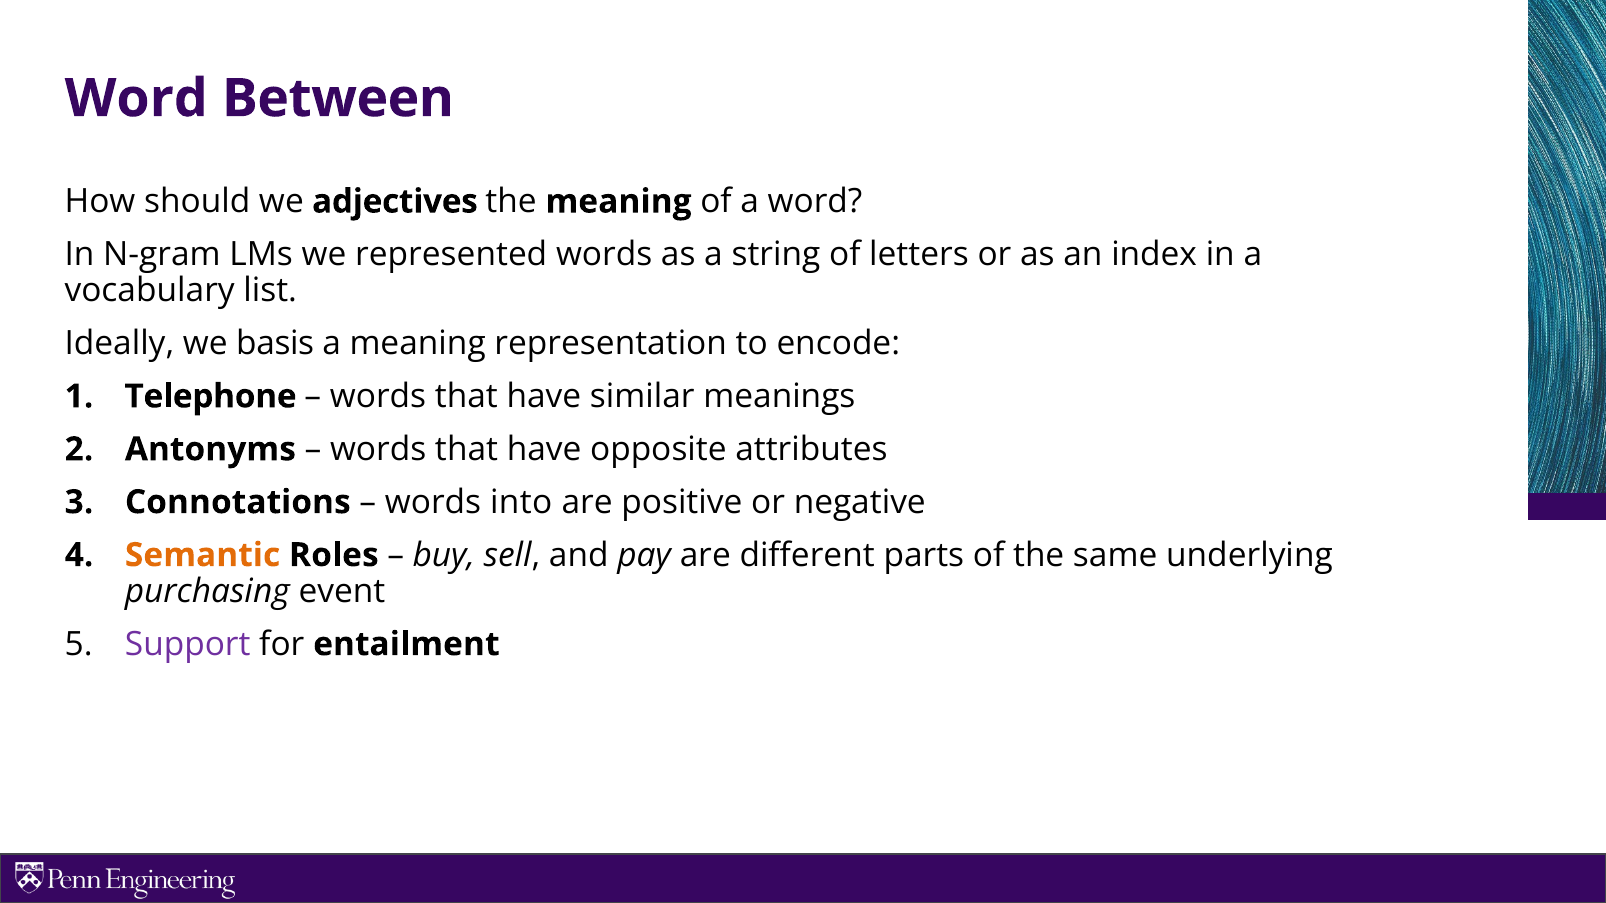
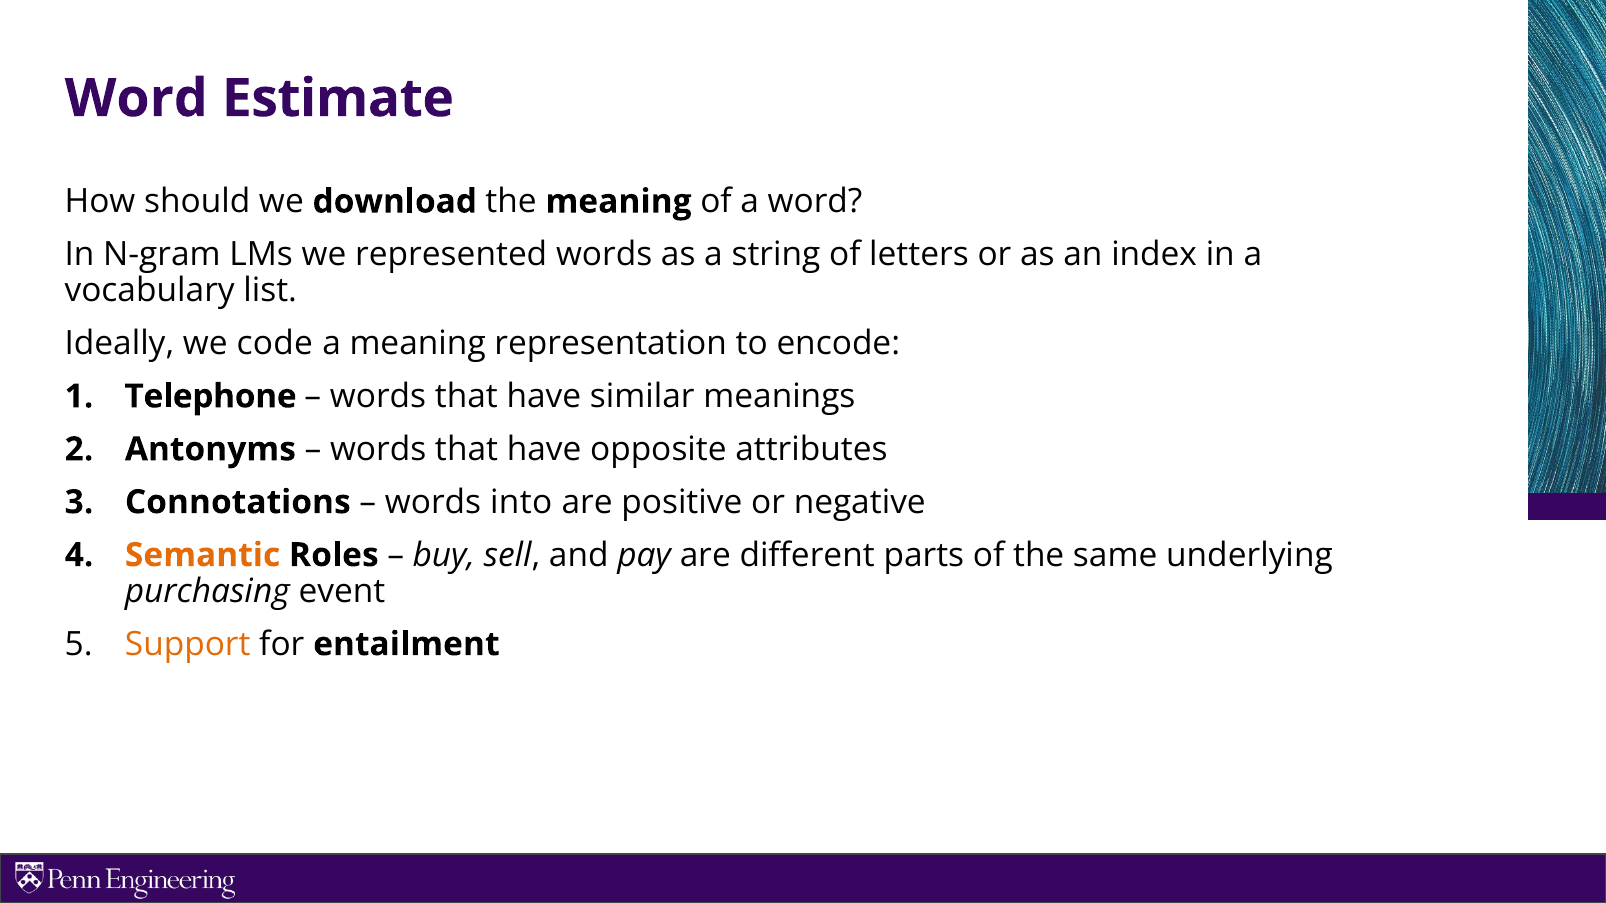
Between: Between -> Estimate
adjectives: adjectives -> download
basis: basis -> code
Support colour: purple -> orange
